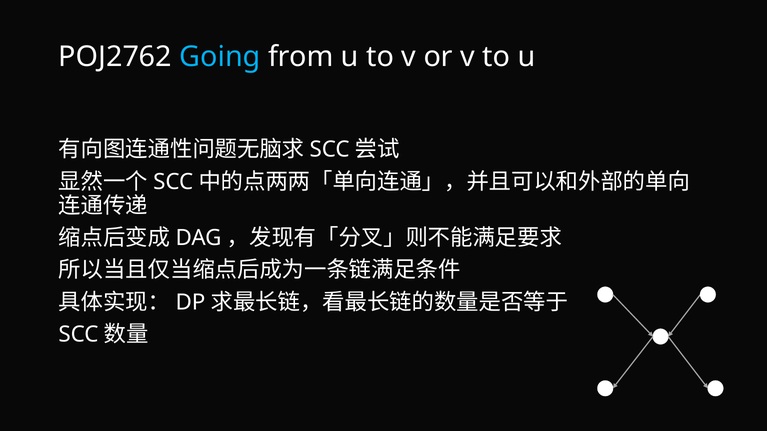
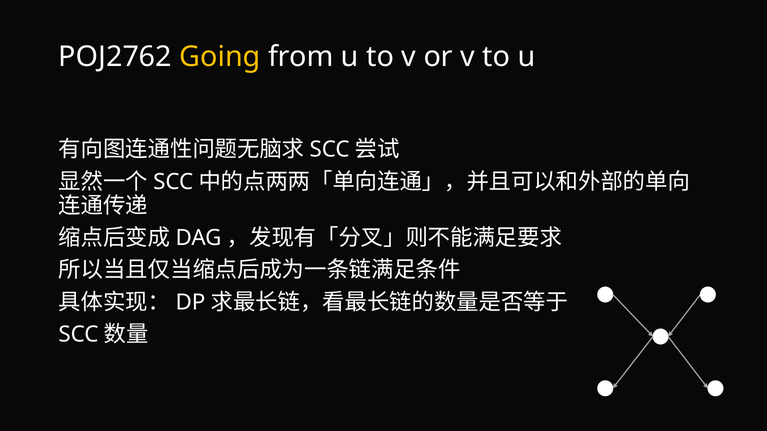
Going colour: light blue -> yellow
